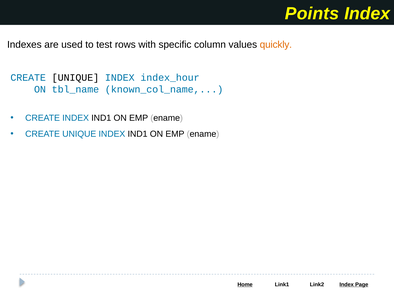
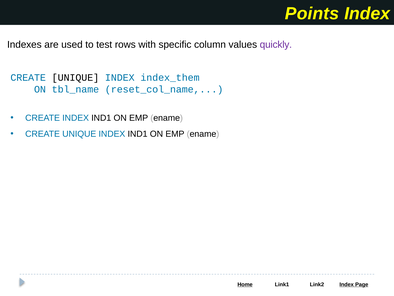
quickly colour: orange -> purple
index_hour: index_hour -> index_them
known_col_name: known_col_name -> reset_col_name
